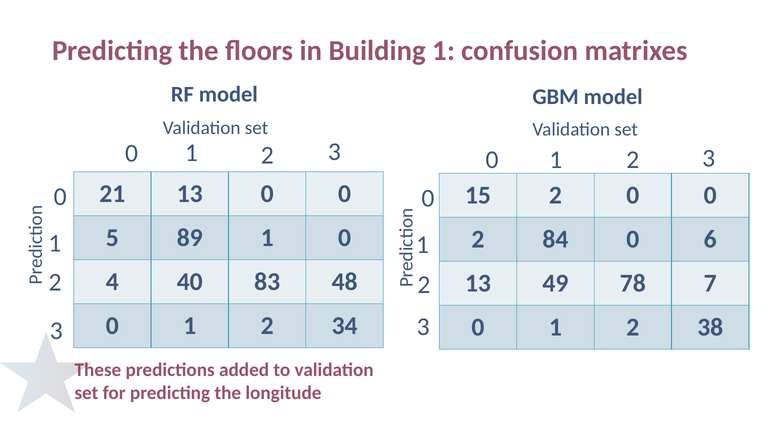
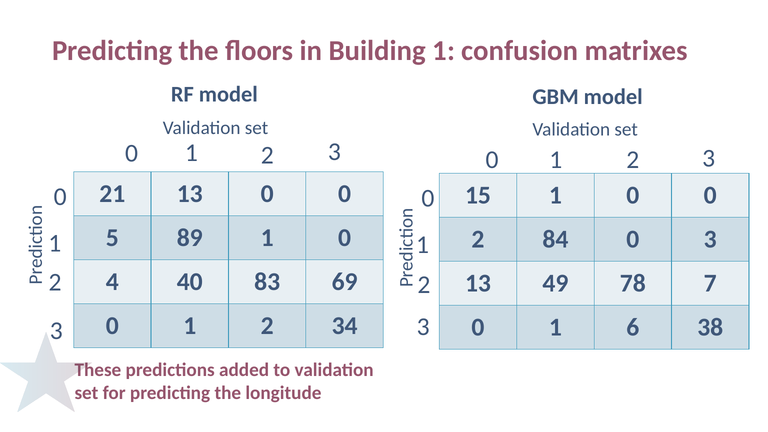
15 2: 2 -> 1
84 0 6: 6 -> 3
48: 48 -> 69
2 at (633, 328): 2 -> 6
